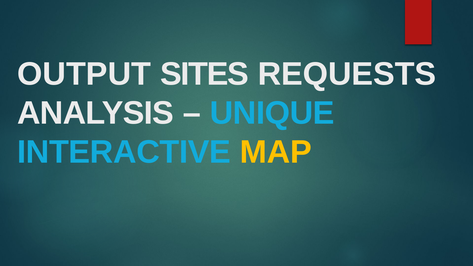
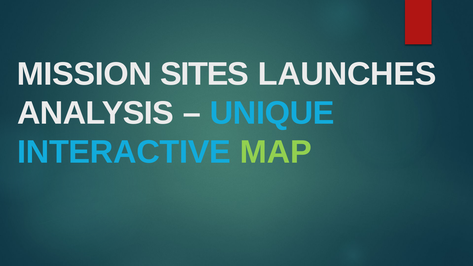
OUTPUT: OUTPUT -> MISSION
REQUESTS: REQUESTS -> LAUNCHES
MAP colour: yellow -> light green
